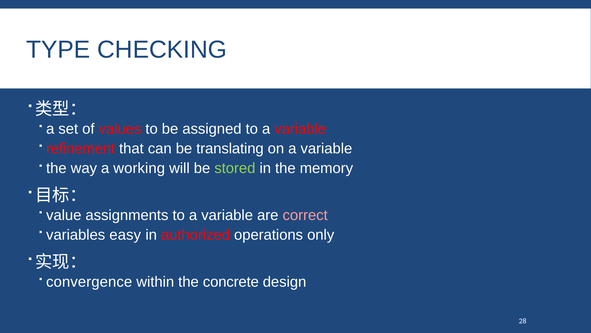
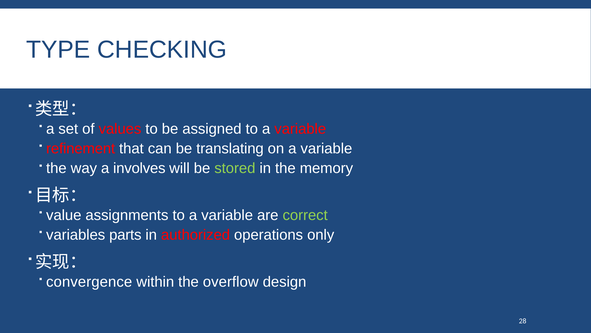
working: working -> involves
correct colour: pink -> light green
easy: easy -> parts
concrete: concrete -> overflow
